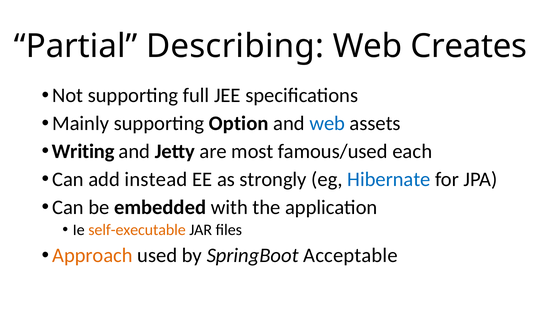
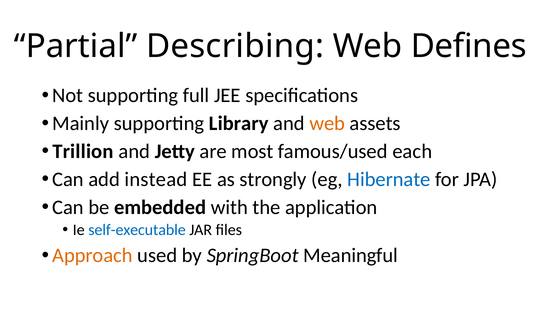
Creates: Creates -> Defines
Option: Option -> Library
web at (327, 123) colour: blue -> orange
Writing: Writing -> Trillion
self-executable colour: orange -> blue
Acceptable: Acceptable -> Meaningful
